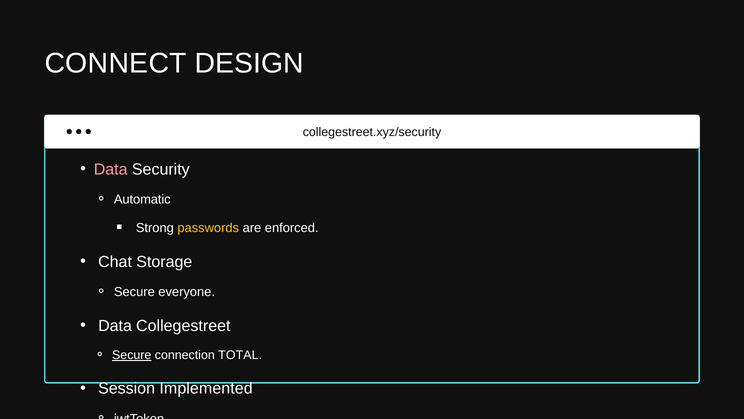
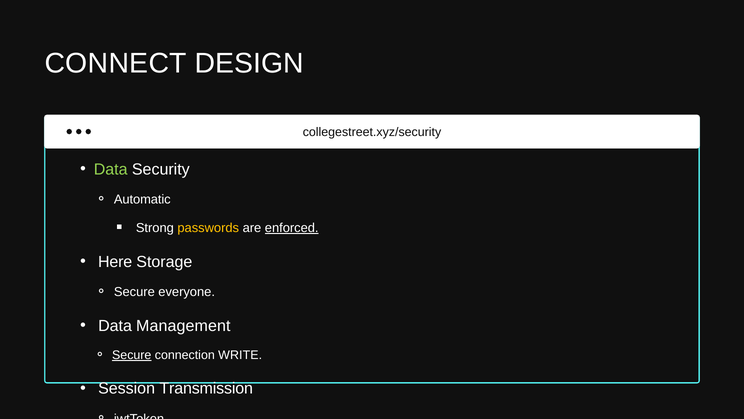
Data at (111, 169) colour: pink -> light green
enforced underline: none -> present
Chat: Chat -> Here
Collegestreet: Collegestreet -> Management
TOTAL: TOTAL -> WRITE
Implemented: Implemented -> Transmission
